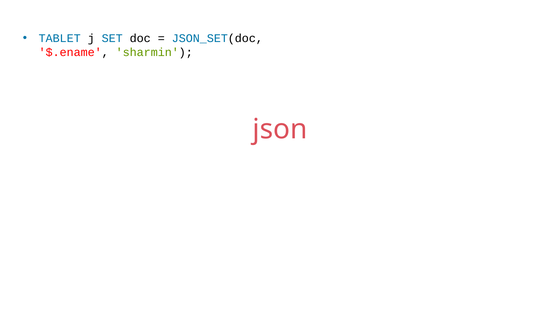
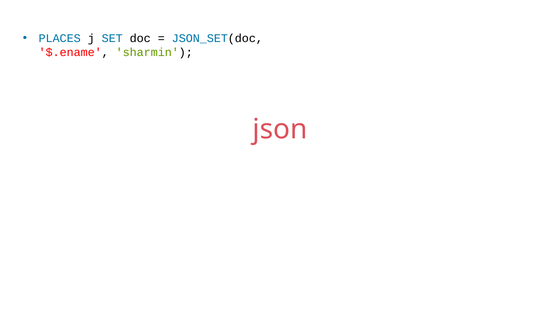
TABLET: TABLET -> PLACES
